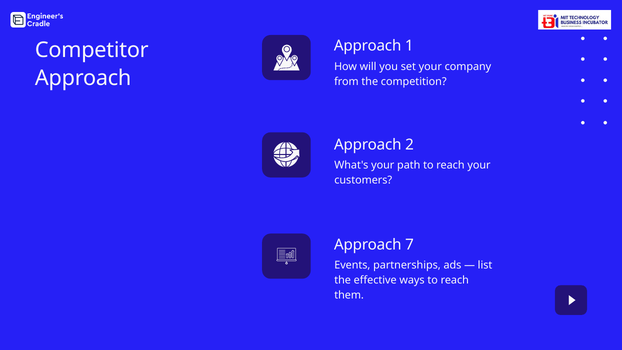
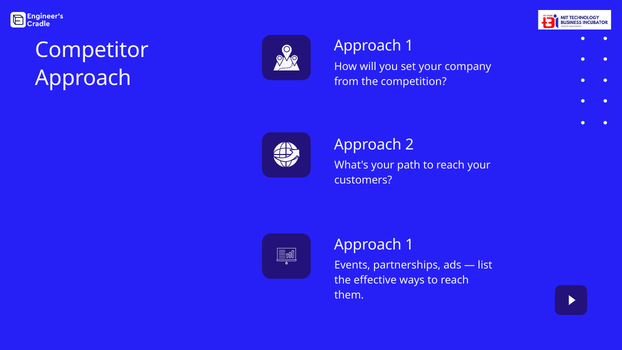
7 at (409, 244): 7 -> 1
